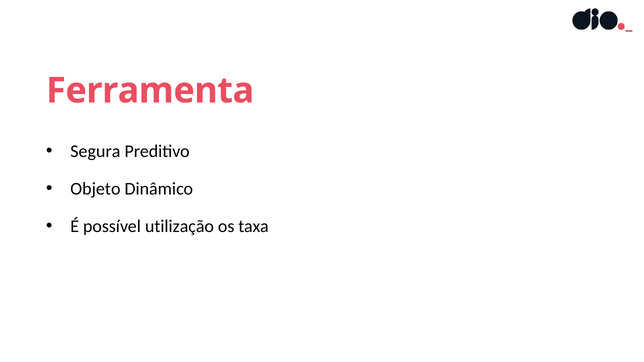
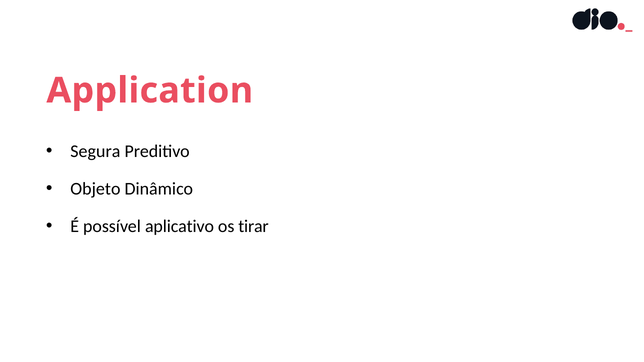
Ferramenta: Ferramenta -> Application
utilização: utilização -> aplicativo
taxa: taxa -> tirar
